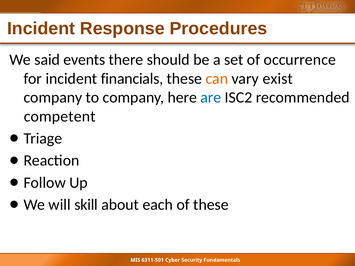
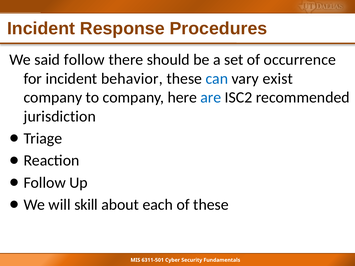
said events: events -> follow
financials: financials -> behavior
can colour: orange -> blue
competent: competent -> jurisdiction
